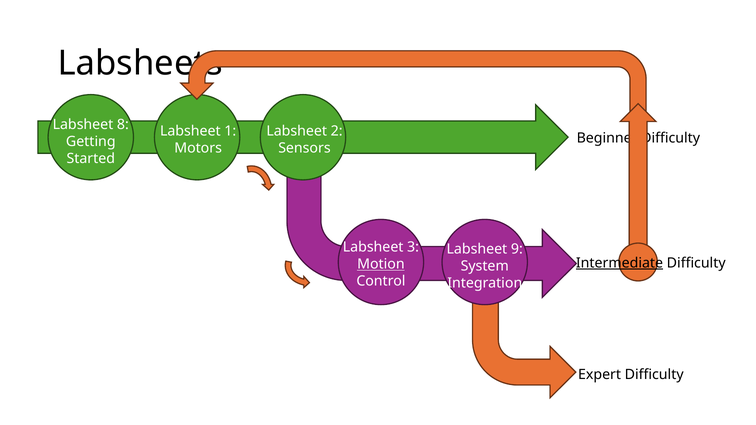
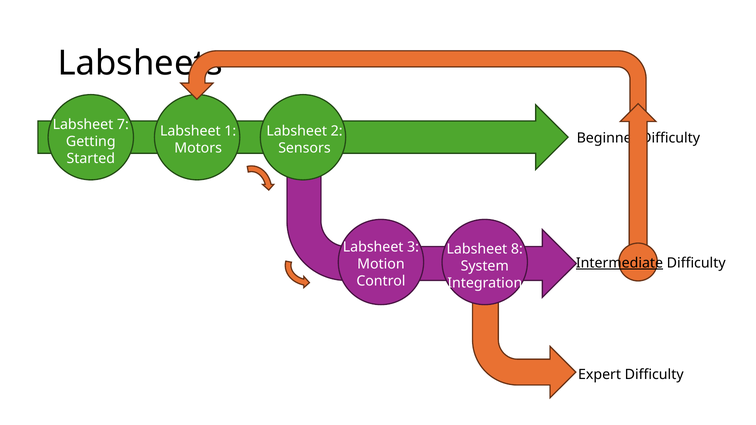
8: 8 -> 7
9: 9 -> 8
Motion underline: present -> none
